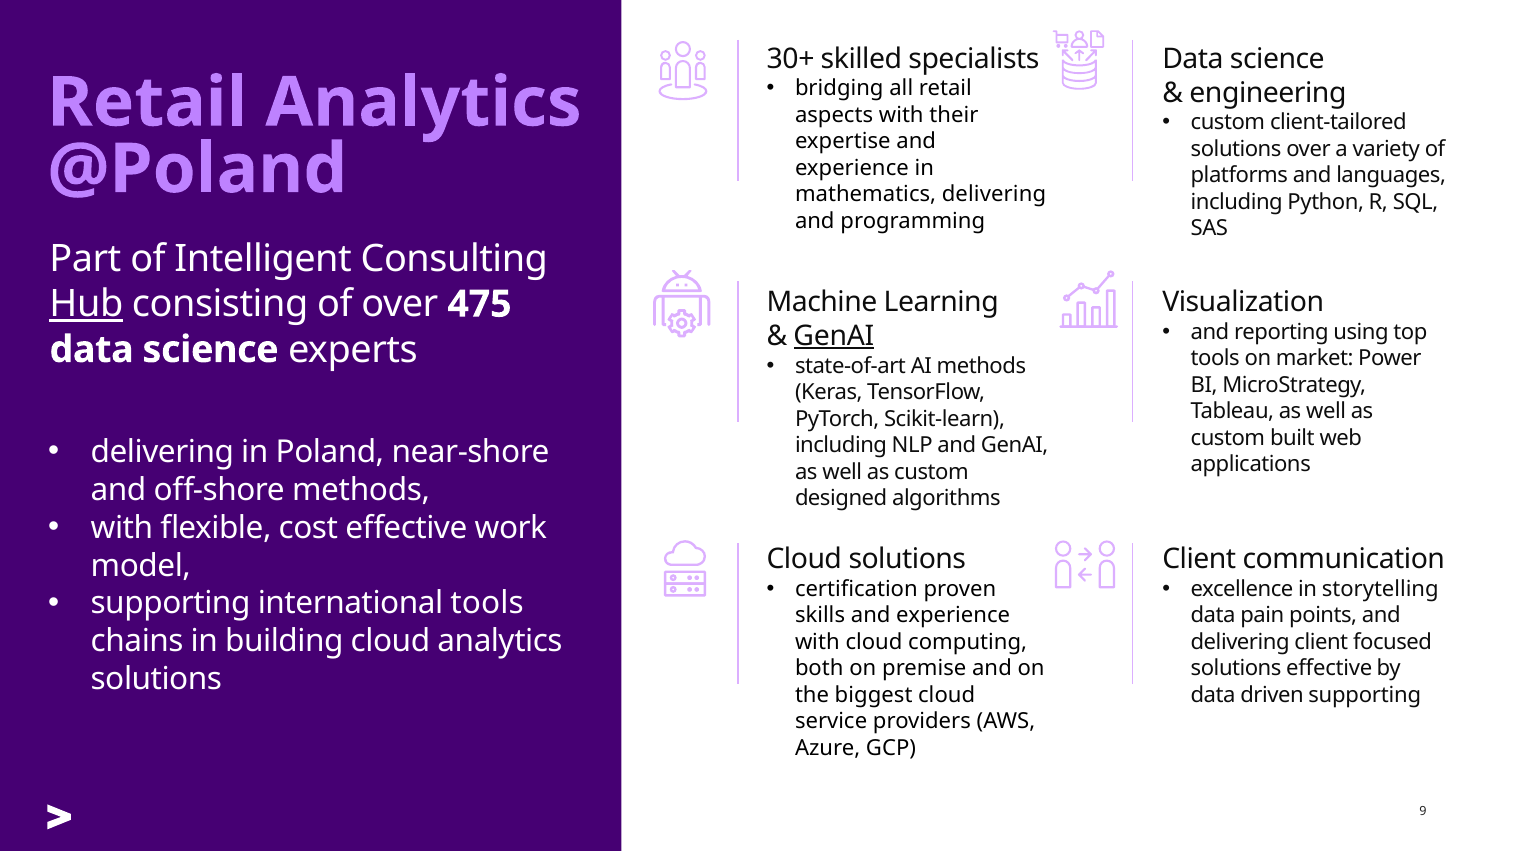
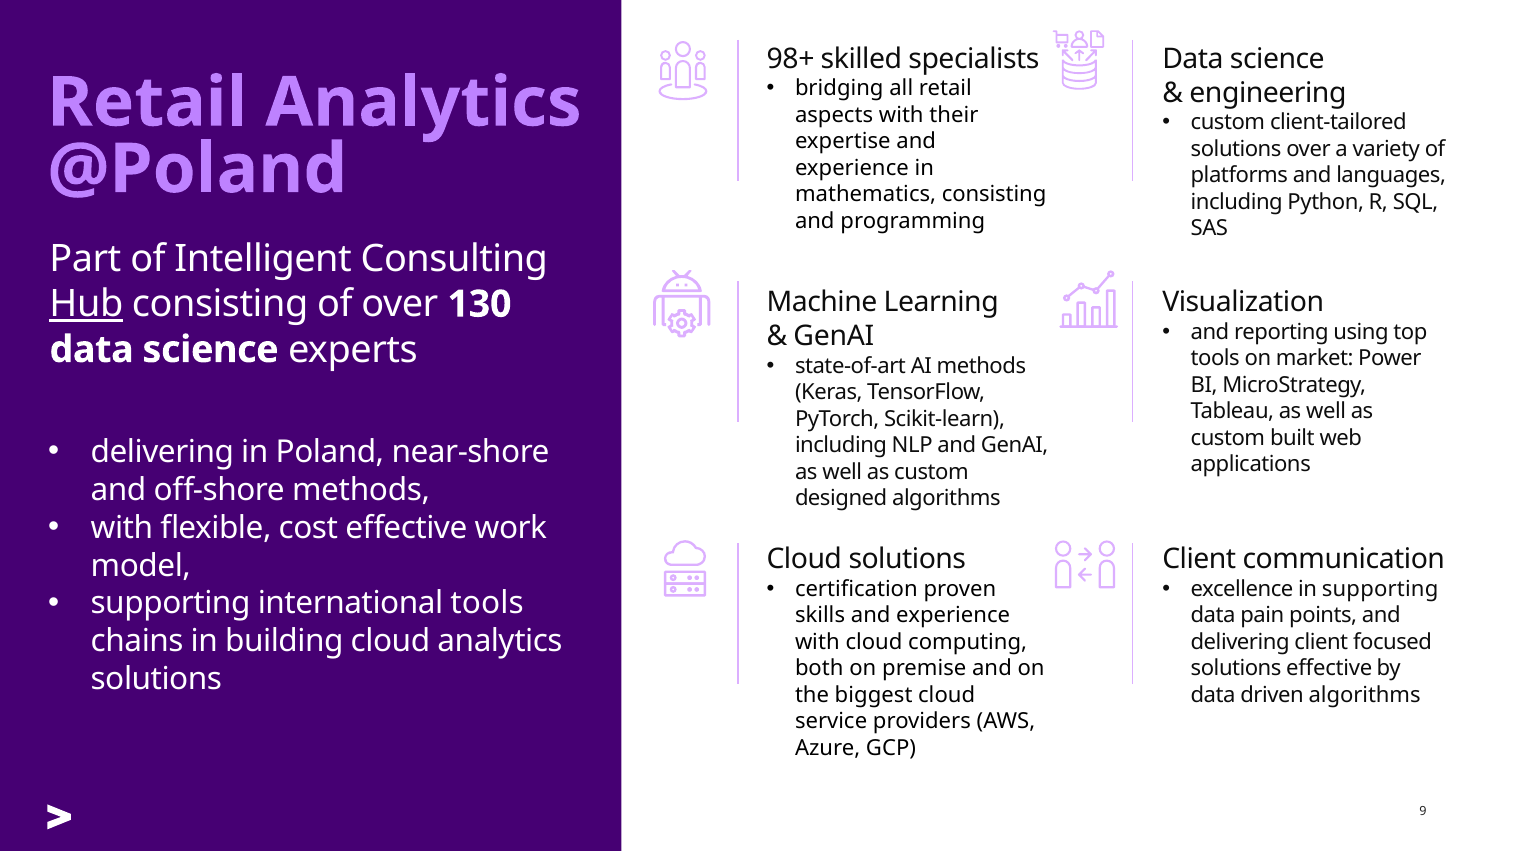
30+: 30+ -> 98+
mathematics delivering: delivering -> consisting
475: 475 -> 130
GenAI at (834, 336) underline: present -> none
in storytelling: storytelling -> supporting
driven supporting: supporting -> algorithms
